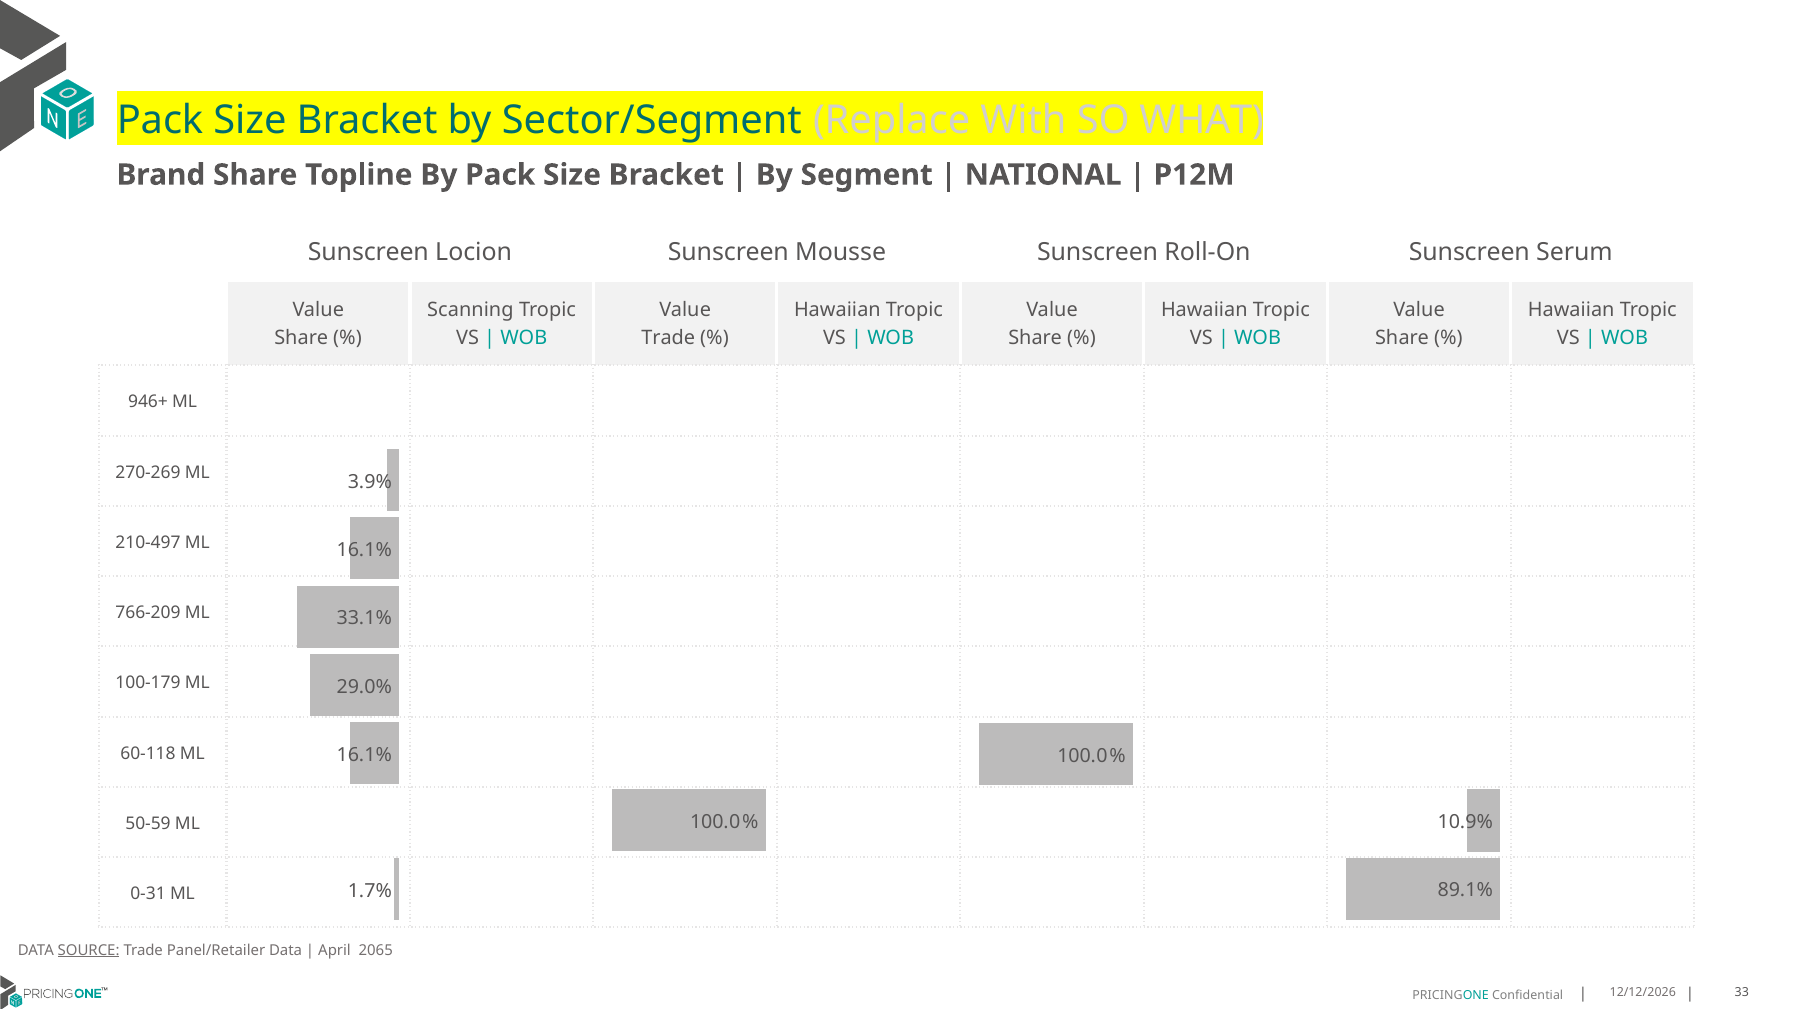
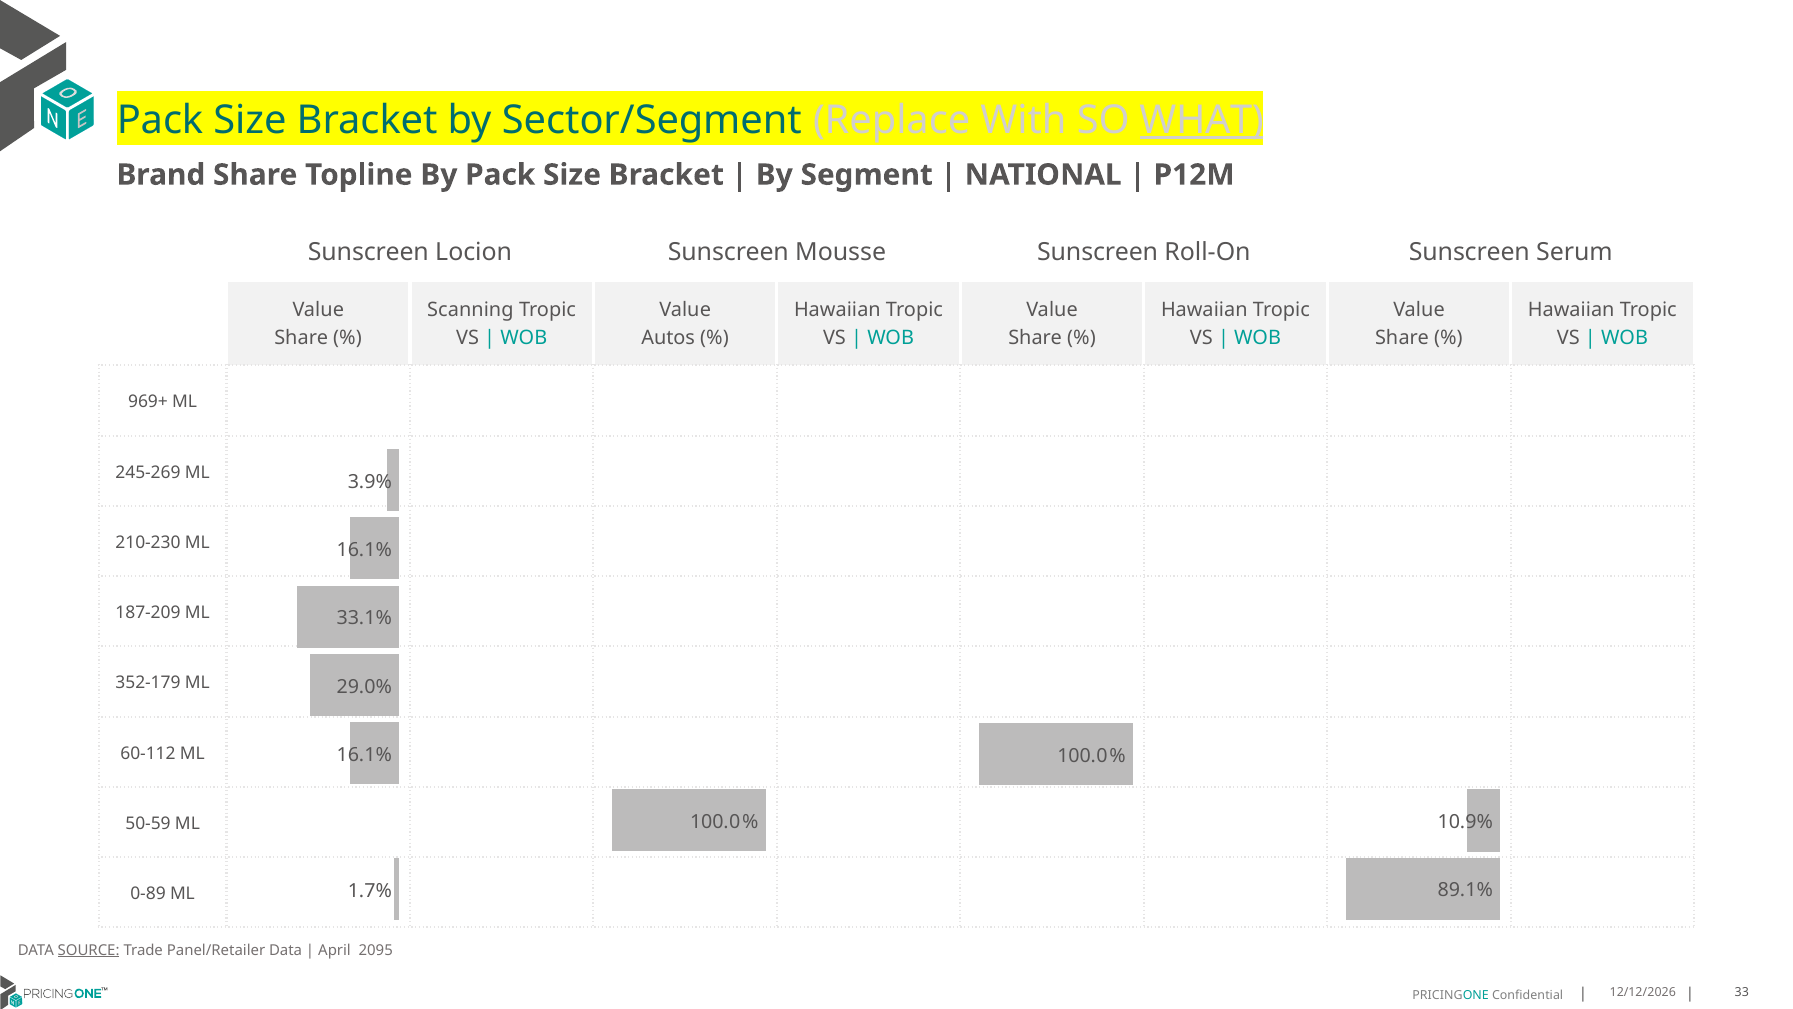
WHAT underline: none -> present
Trade at (668, 338): Trade -> Autos
946+: 946+ -> 969+
270-269: 270-269 -> 245-269
210-497: 210-497 -> 210-230
766-209: 766-209 -> 187-209
100-179: 100-179 -> 352-179
60-118: 60-118 -> 60-112
0-31: 0-31 -> 0-89
2065: 2065 -> 2095
